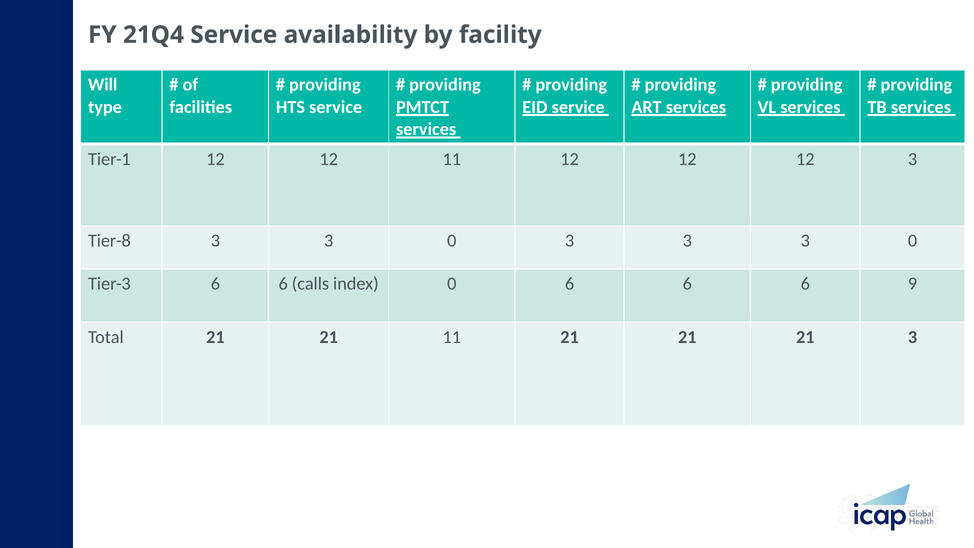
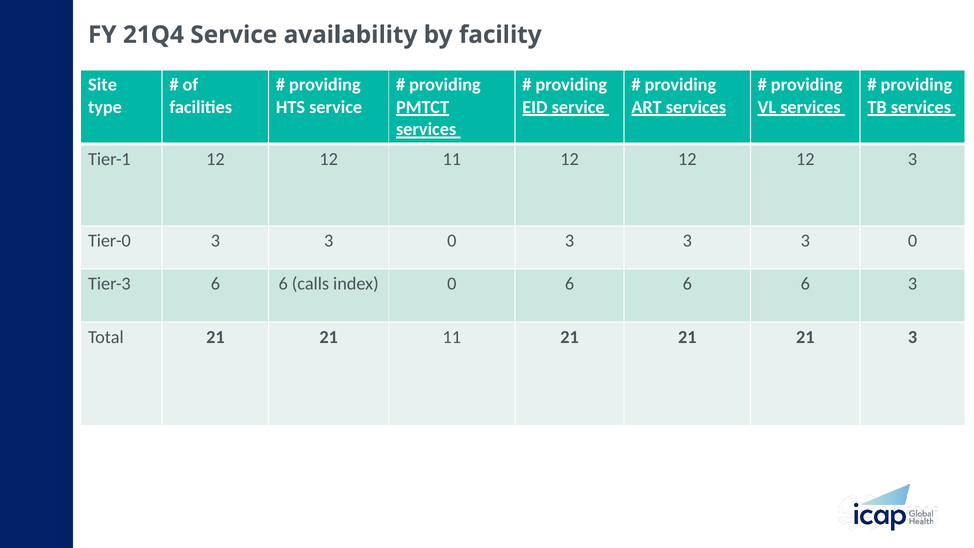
Will: Will -> Site
Tier-8: Tier-8 -> Tier-0
6 9: 9 -> 3
